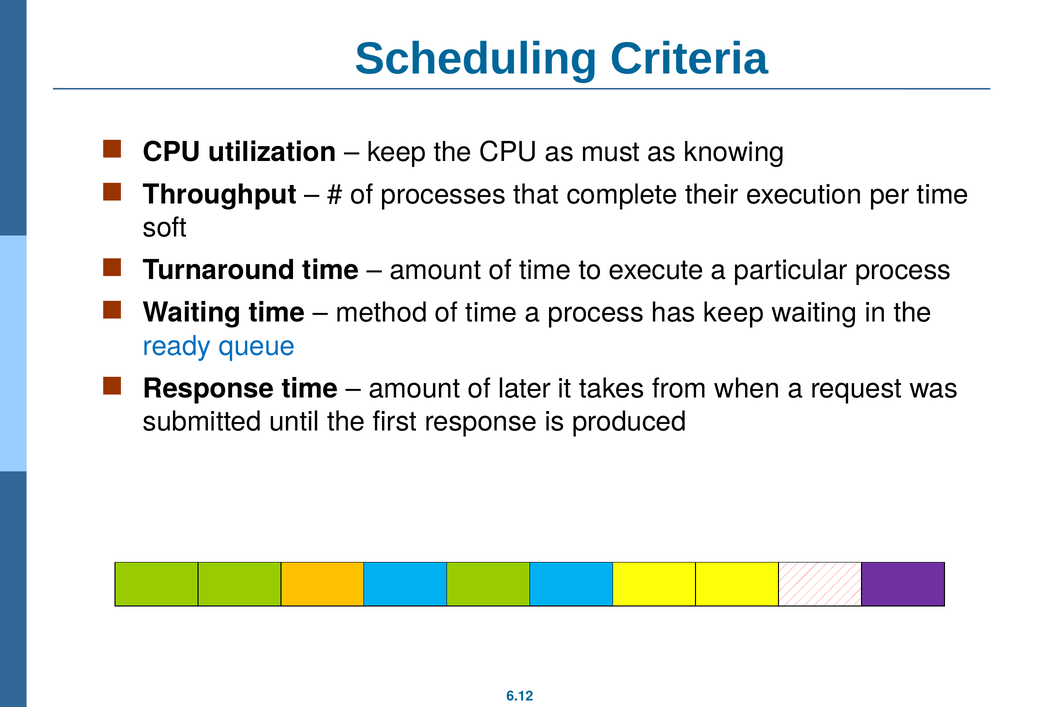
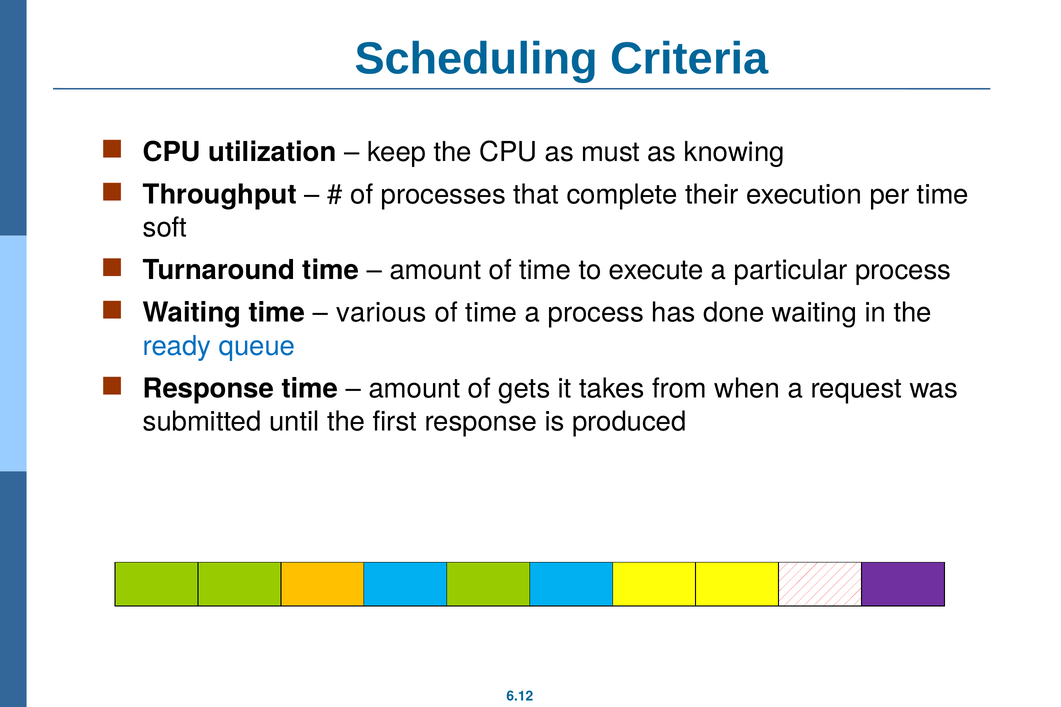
method: method -> various
has keep: keep -> done
later: later -> gets
